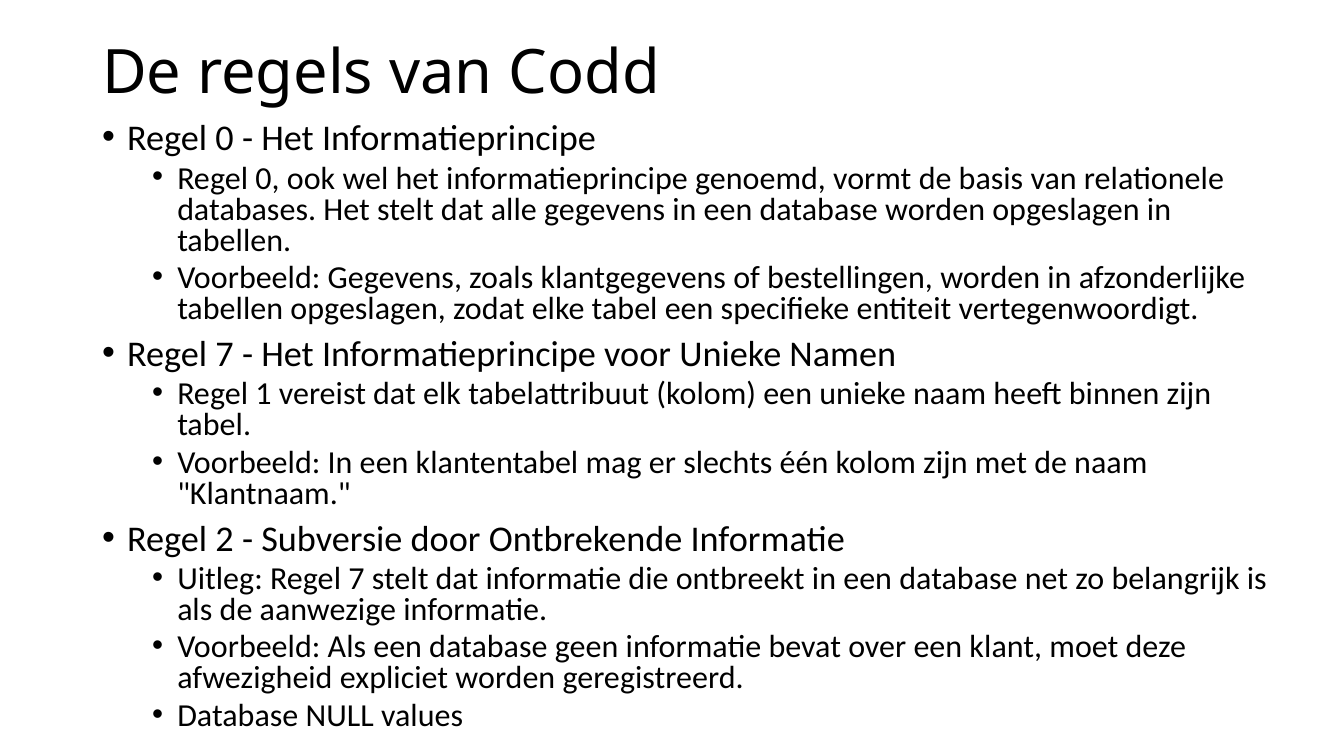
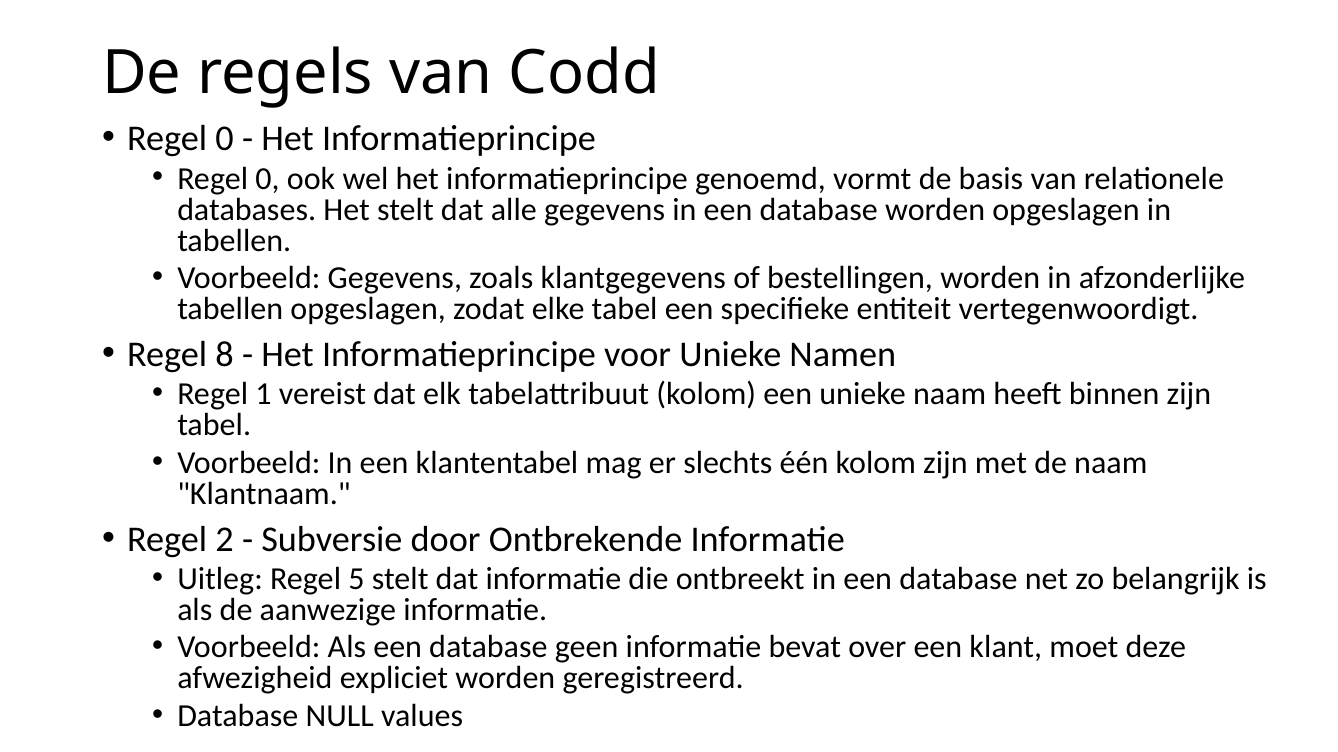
7 at (225, 355): 7 -> 8
Uitleg Regel 7: 7 -> 5
